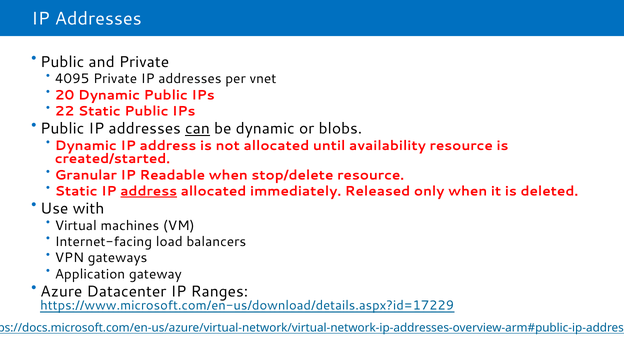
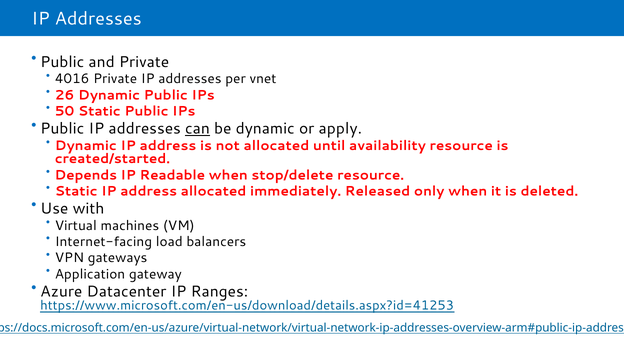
4095: 4095 -> 4016
20: 20 -> 26
22: 22 -> 50
blobs: blobs -> apply
Granular: Granular -> Depends
address at (149, 191) underline: present -> none
https://www.microsoft.com/en-us/download/details.aspx?id=17229: https://www.microsoft.com/en-us/download/details.aspx?id=17229 -> https://www.microsoft.com/en-us/download/details.aspx?id=41253
